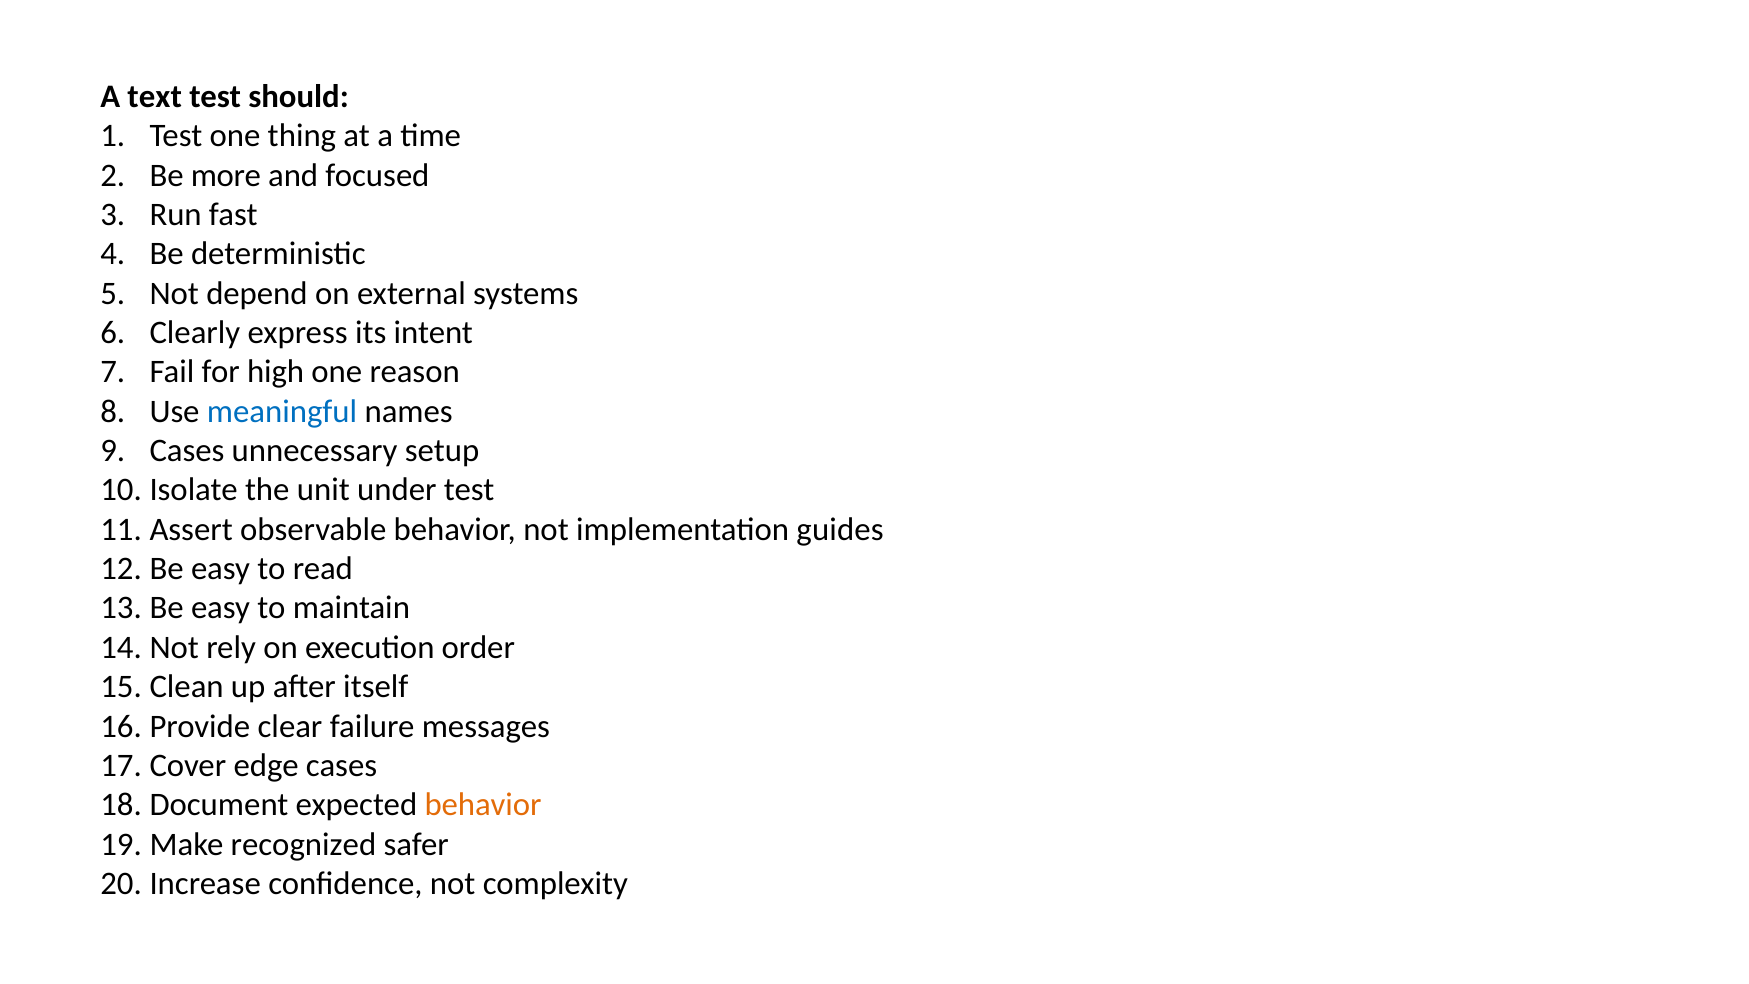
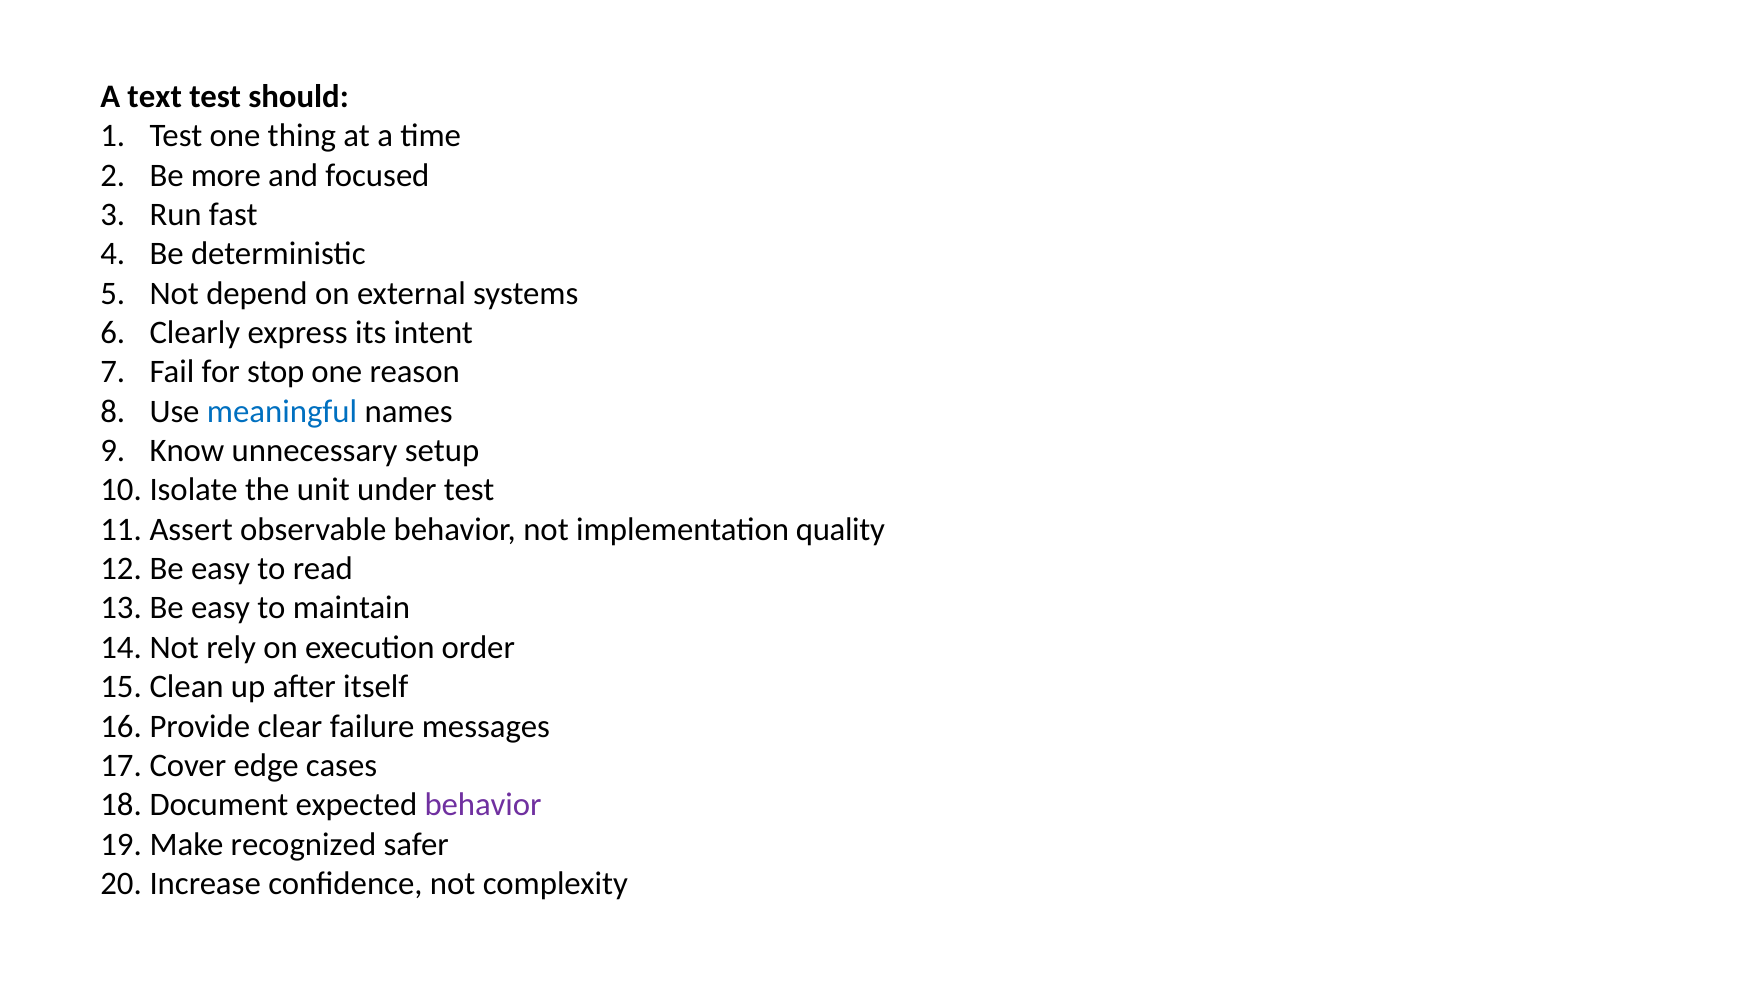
high: high -> stop
Cases at (187, 451): Cases -> Know
guides: guides -> quality
behavior at (483, 805) colour: orange -> purple
